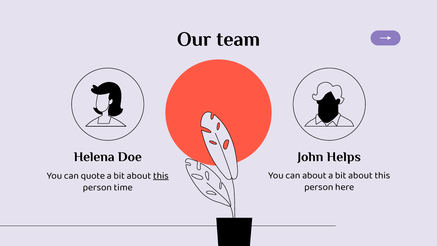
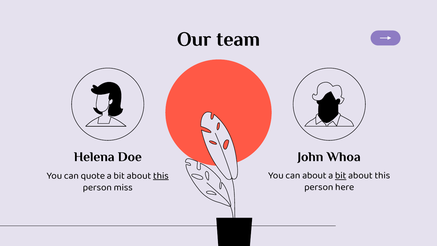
Helps: Helps -> Whoa
bit at (341, 175) underline: none -> present
time: time -> miss
